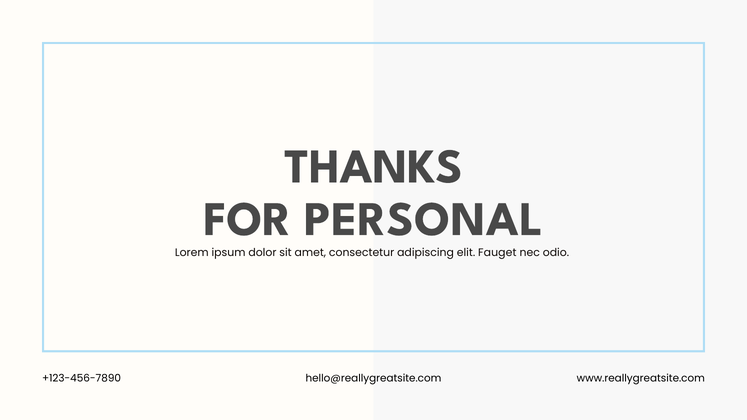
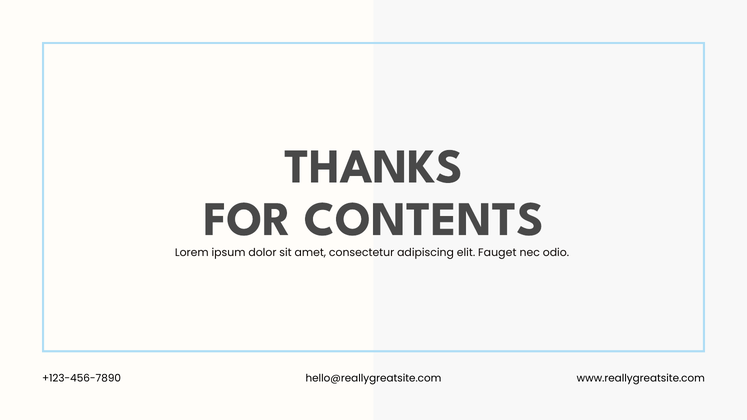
PERSONAL: PERSONAL -> CONTENTS
